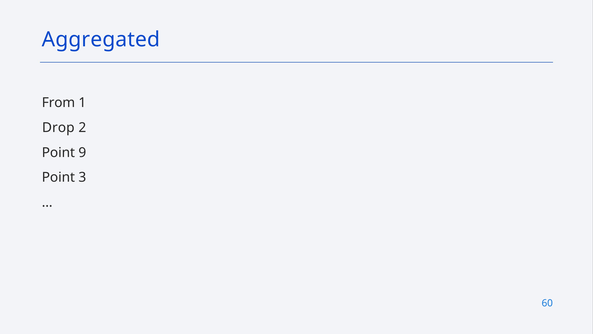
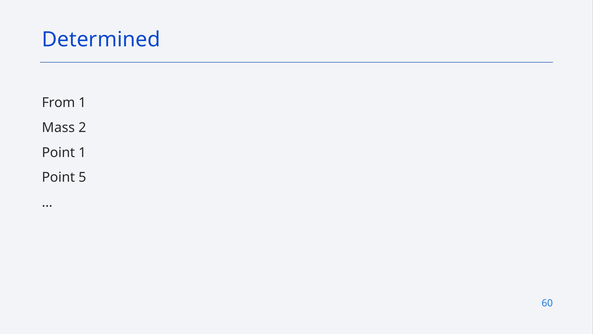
Aggregated: Aggregated -> Determined
Drop: Drop -> Mass
Point 9: 9 -> 1
3: 3 -> 5
